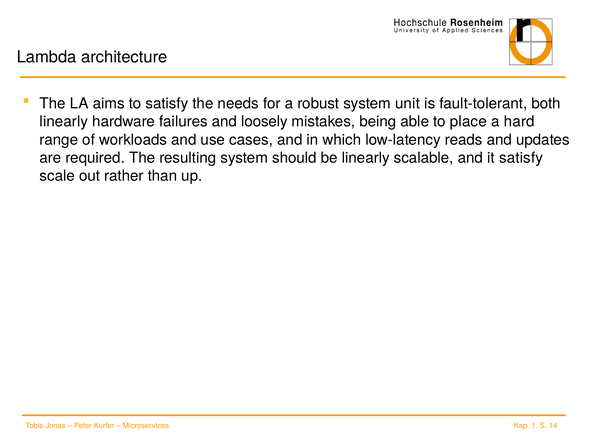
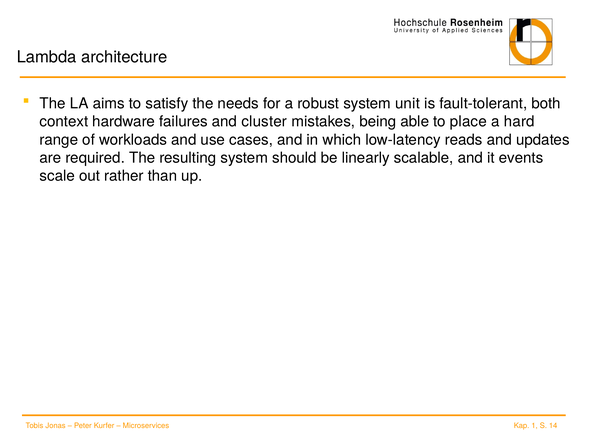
linearly at (64, 122): linearly -> context
loosely: loosely -> cluster
it satisfy: satisfy -> events
